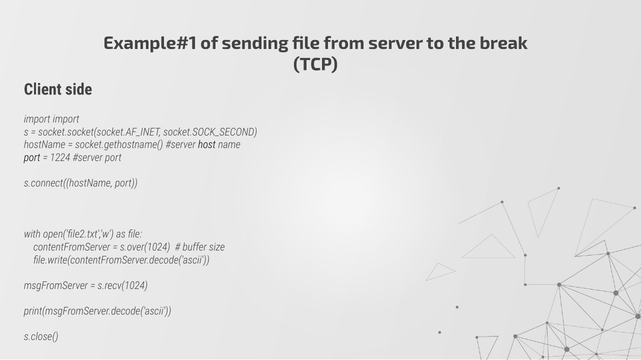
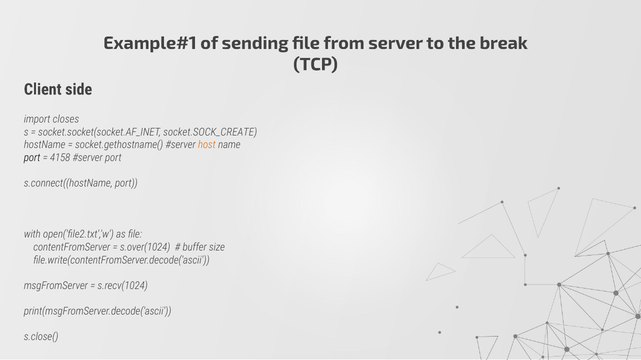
import import: import -> closes
socket.SOCK_SECOND: socket.SOCK_SECOND -> socket.SOCK_CREATE
host colour: black -> orange
1224: 1224 -> 4158
